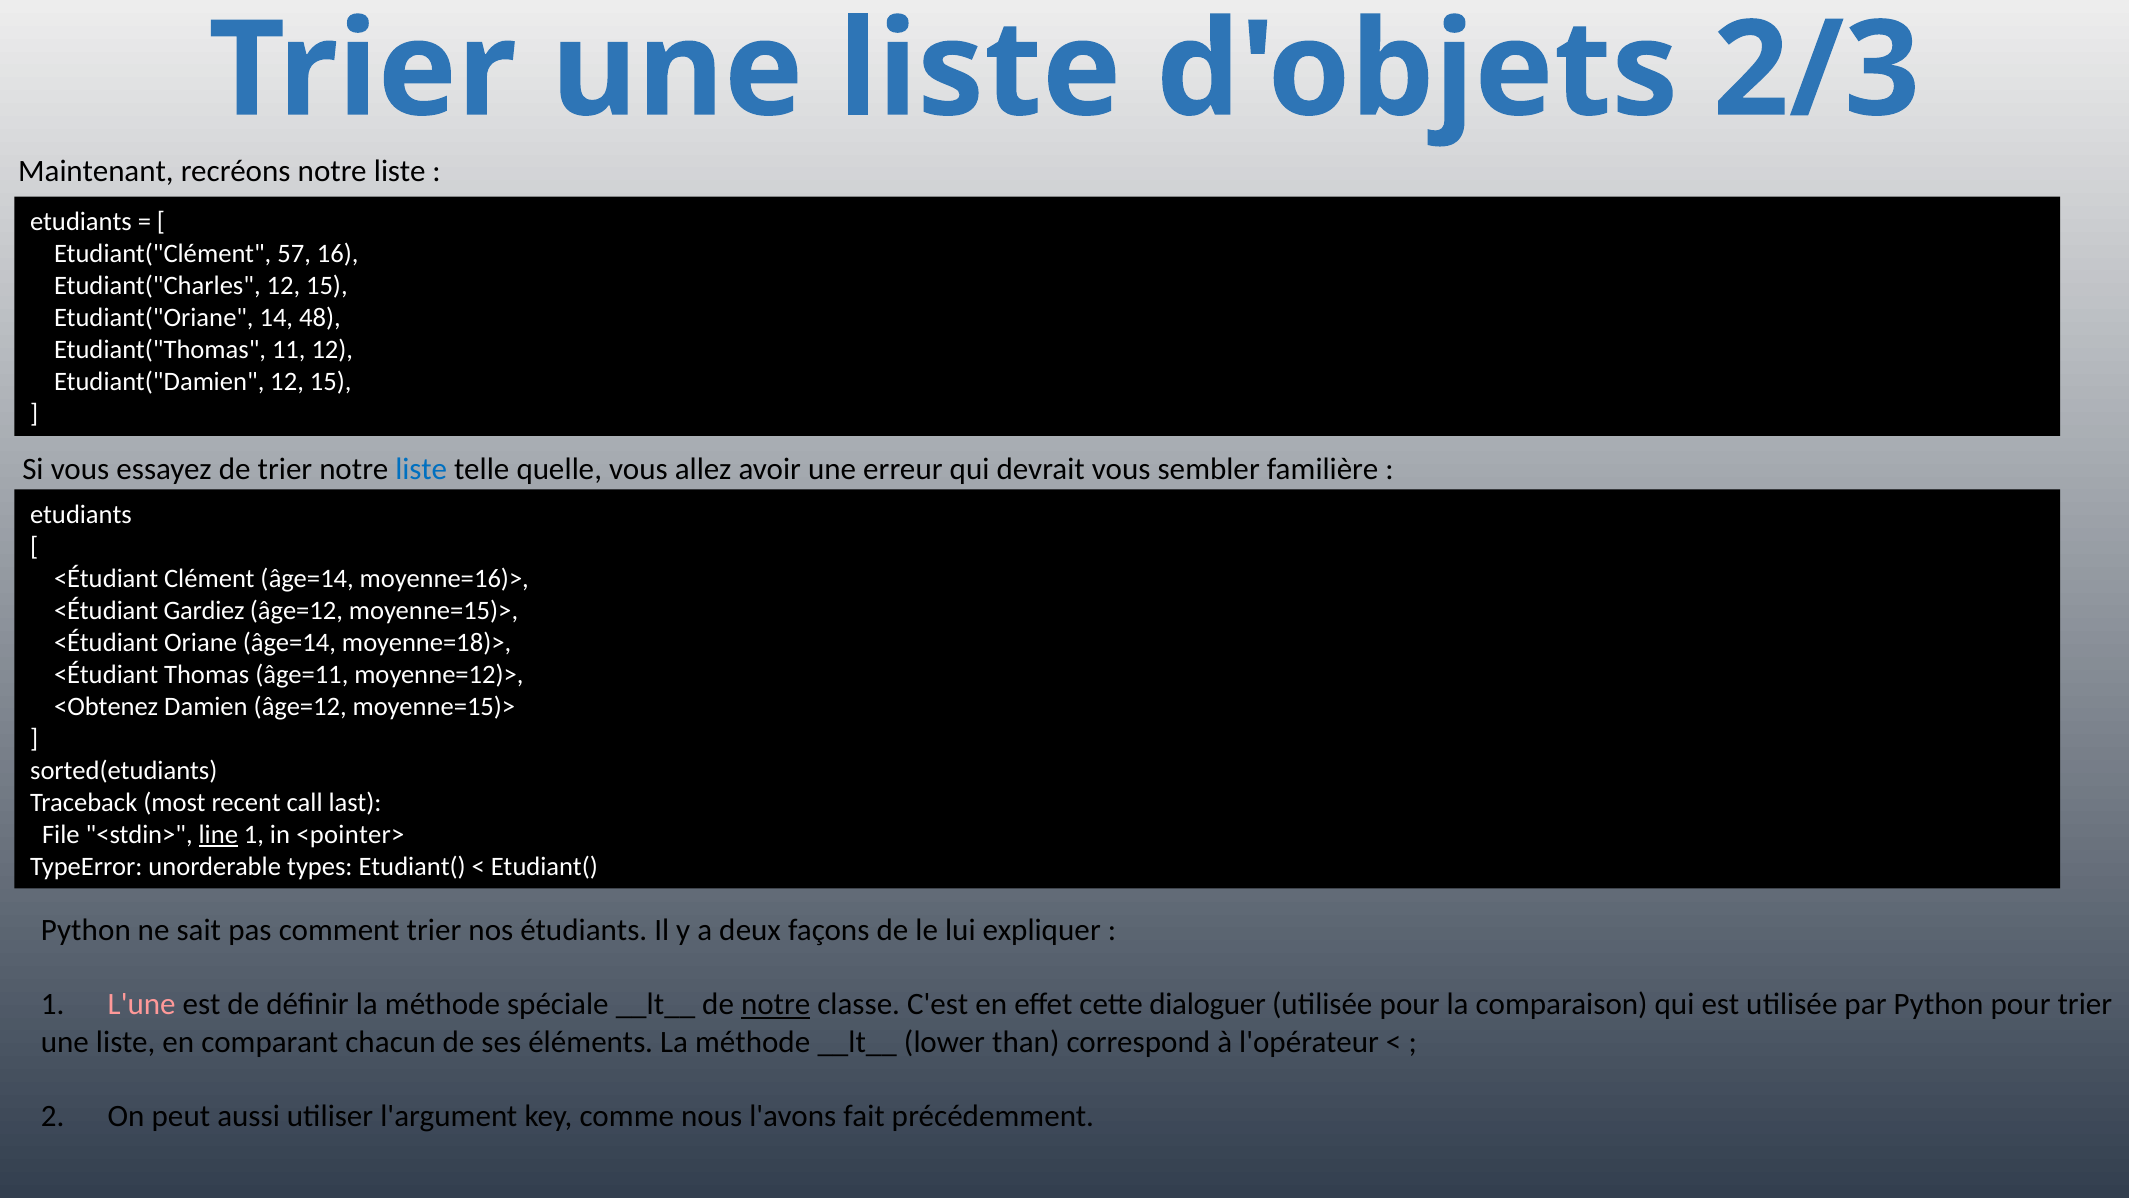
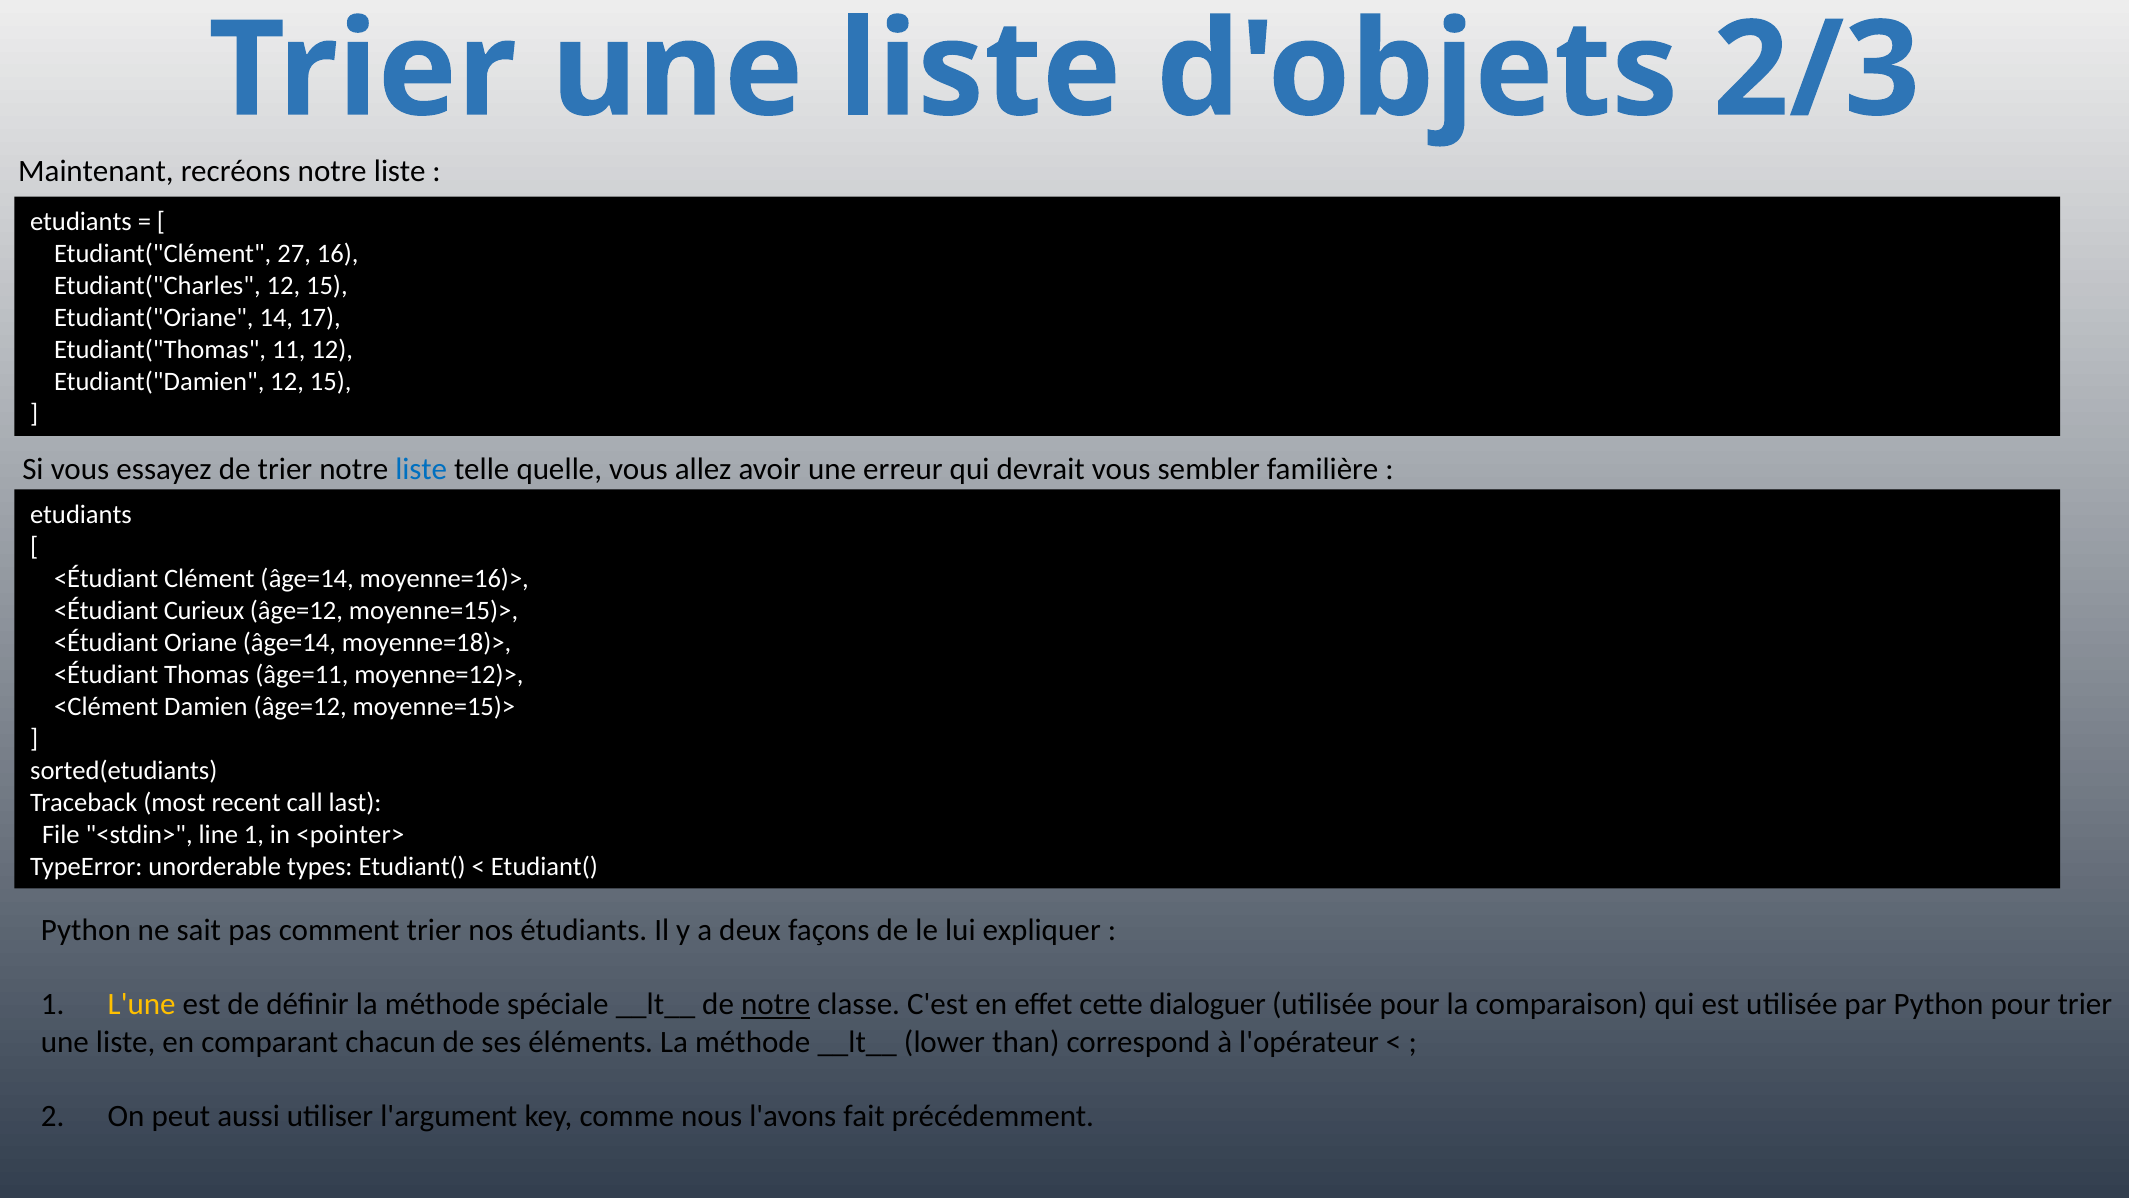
57: 57 -> 27
48: 48 -> 17
Gardiez: Gardiez -> Curieux
<Obtenez: <Obtenez -> <Clément
line underline: present -> none
L'une colour: pink -> yellow
